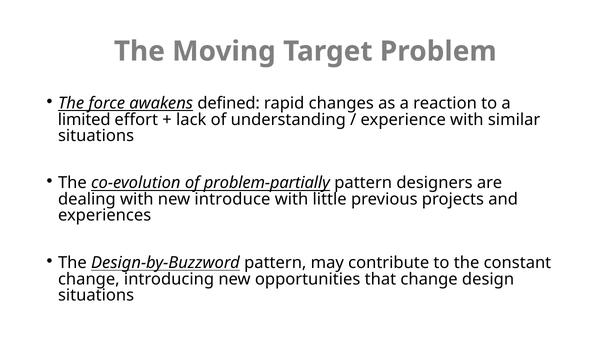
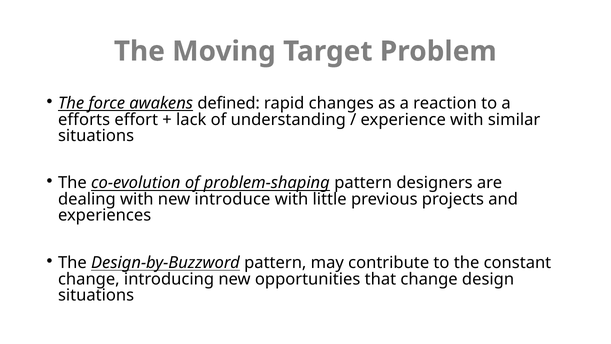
limited: limited -> efforts
problem-partially: problem-partially -> problem-shaping
